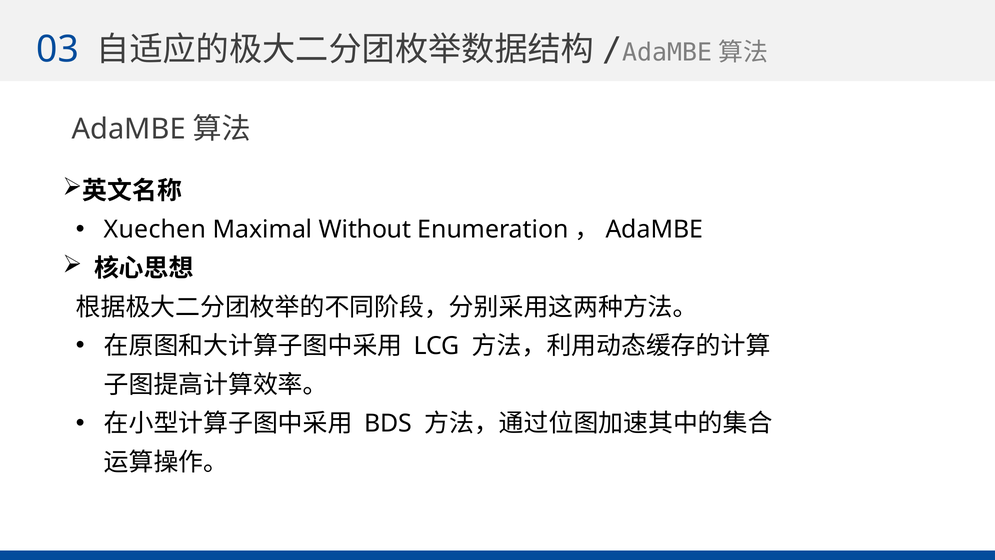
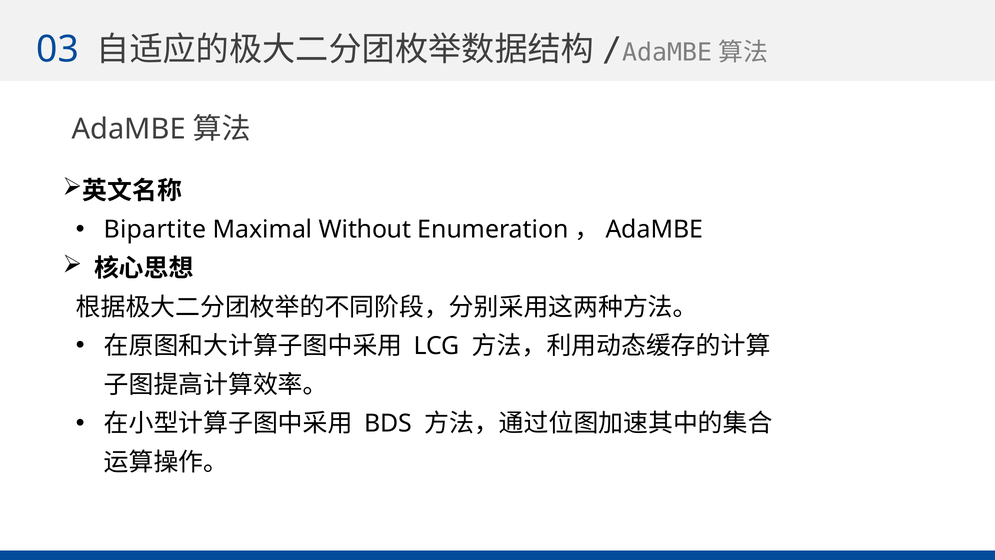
Xuechen: Xuechen -> Bipartite
